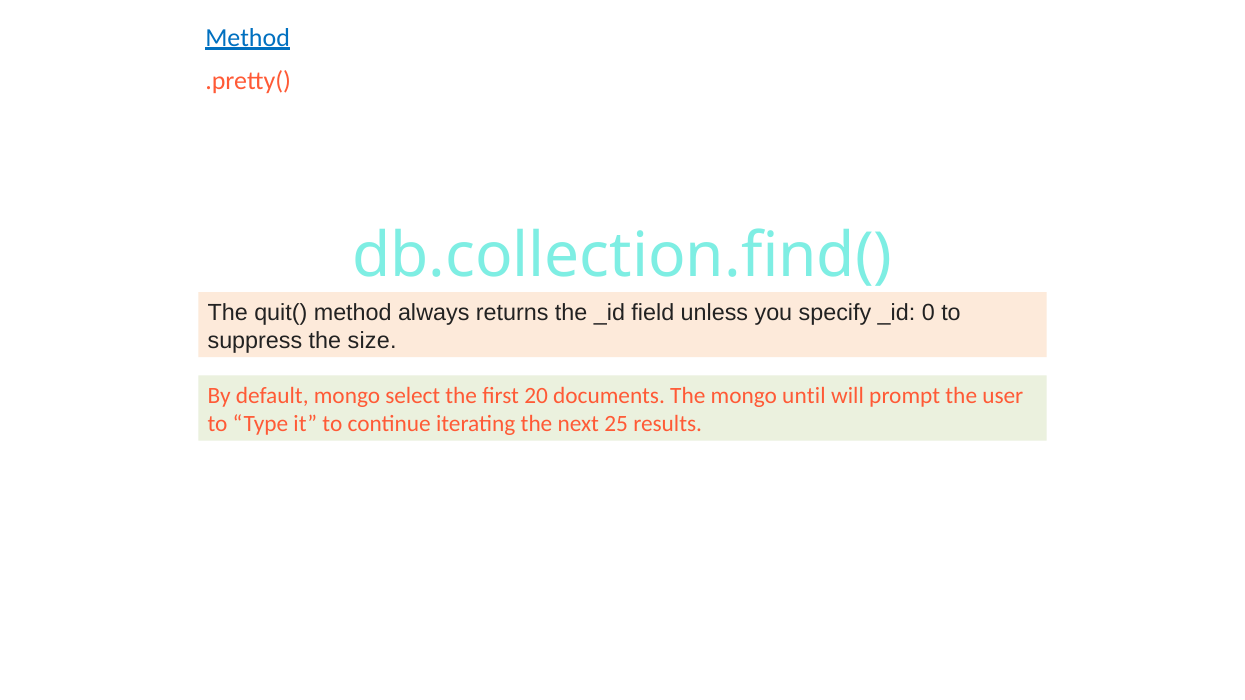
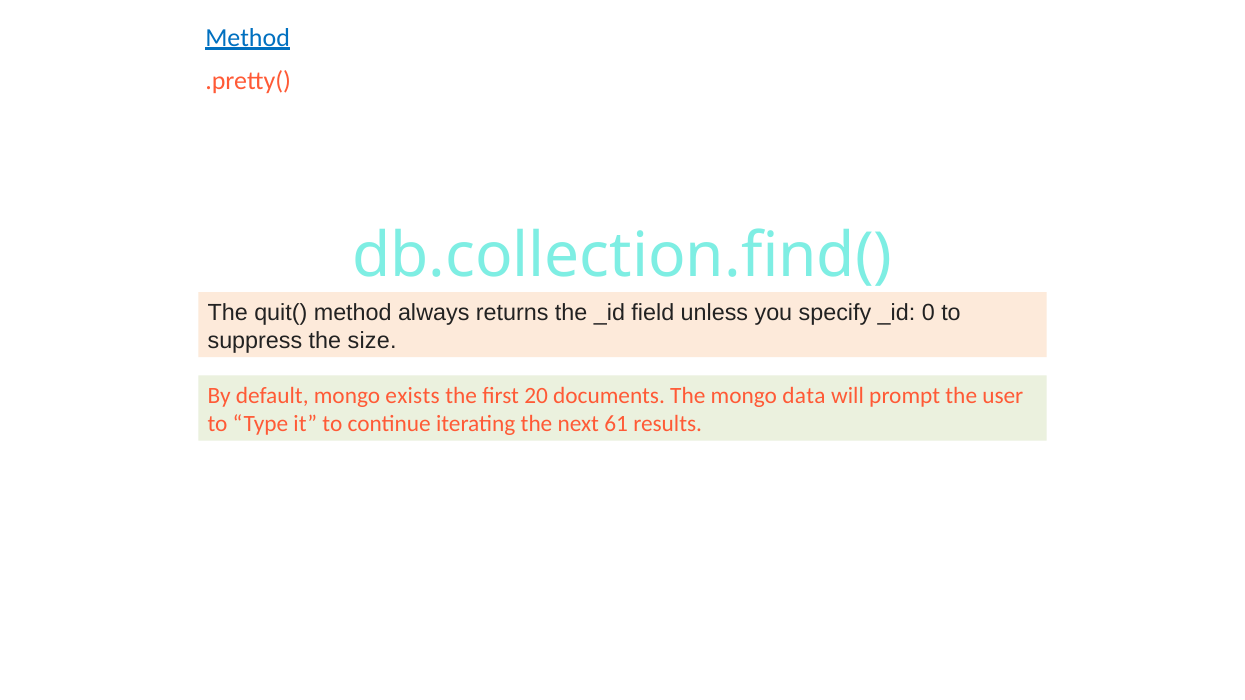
select: select -> exists
until: until -> data
25: 25 -> 61
